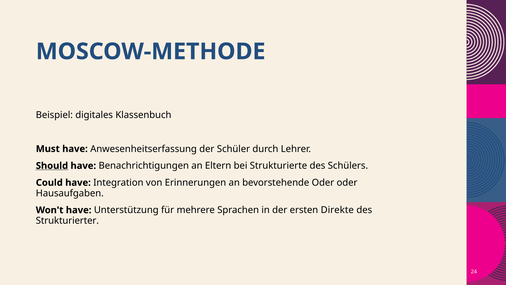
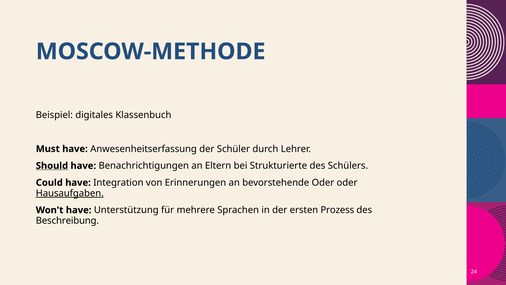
Hausaufgaben underline: none -> present
Direkte: Direkte -> Prozess
Strukturierter: Strukturierter -> Beschreibung
